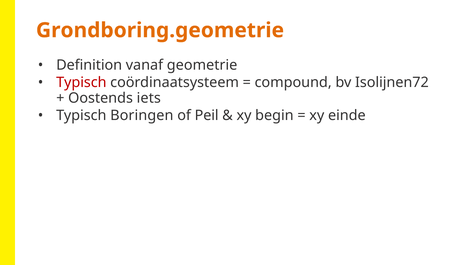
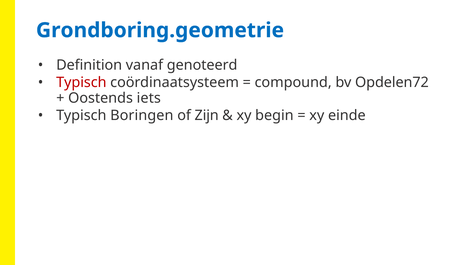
Grondboring.geometrie colour: orange -> blue
geometrie: geometrie -> genoteerd
Isolijnen72: Isolijnen72 -> Opdelen72
Peil: Peil -> Zijn
